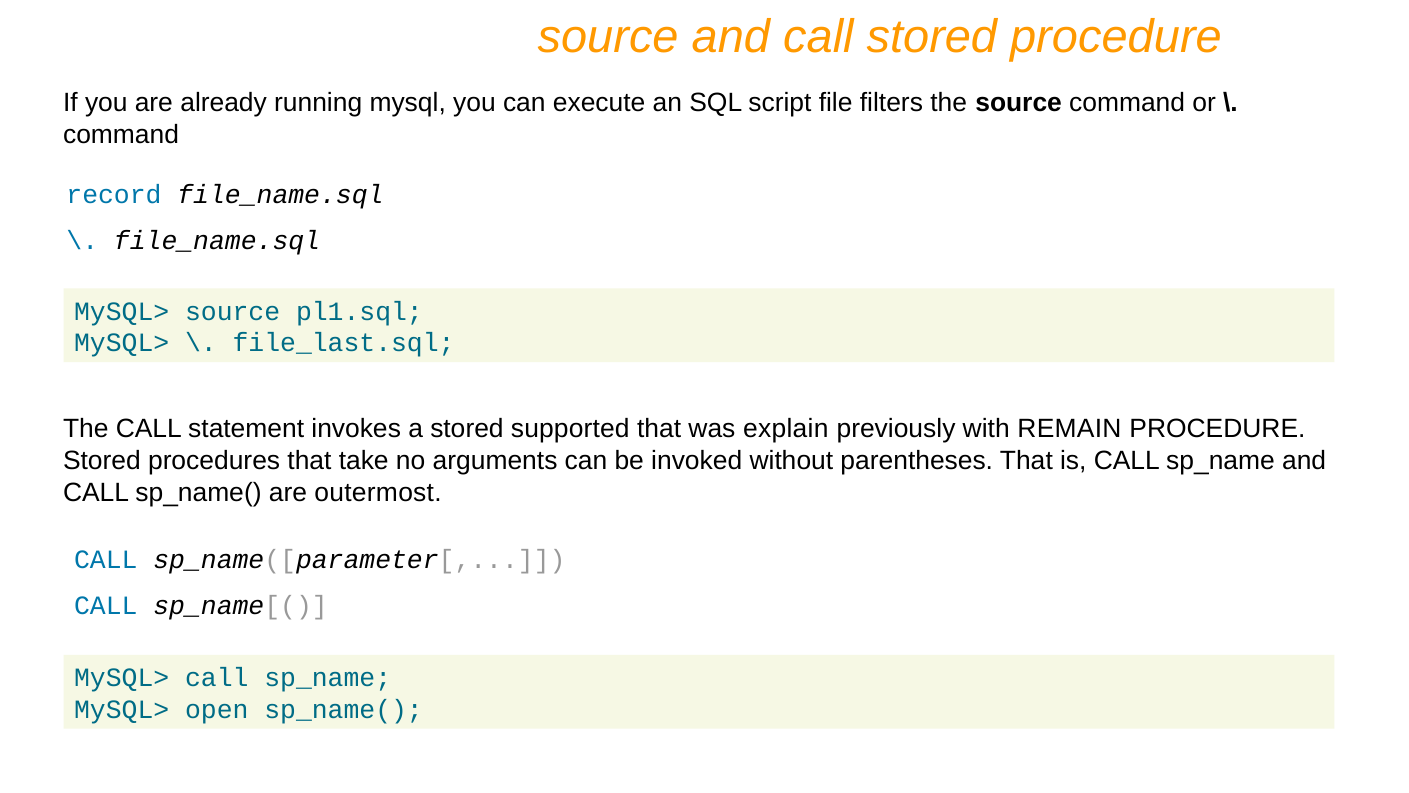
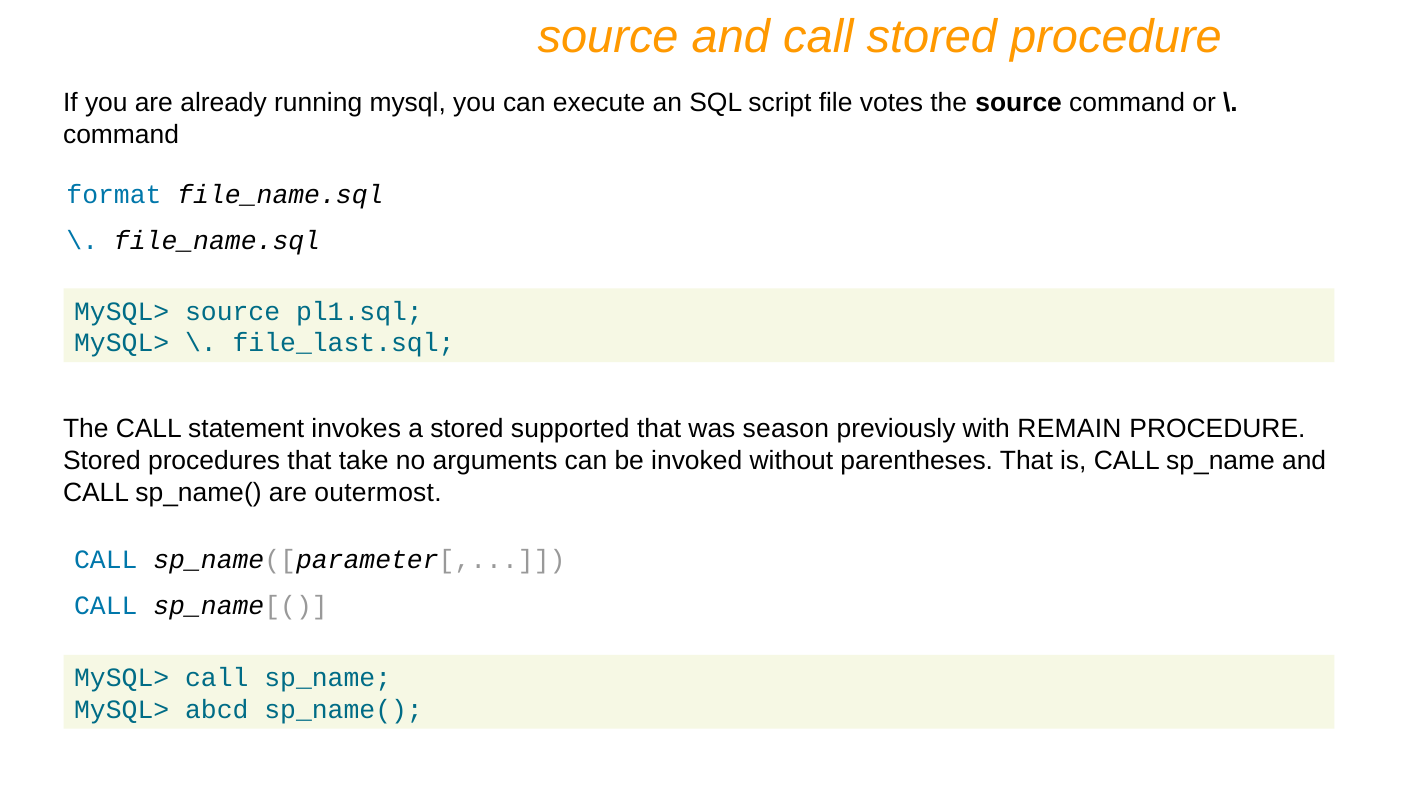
filters: filters -> votes
record: record -> format
explain: explain -> season
open: open -> abcd
